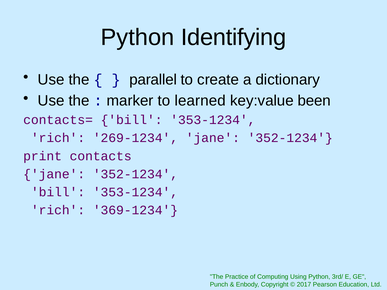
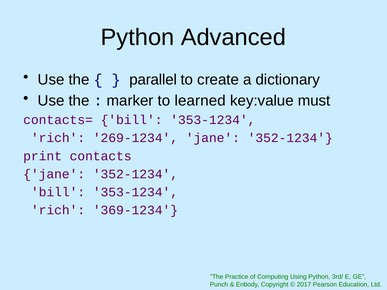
Identifying: Identifying -> Advanced
been: been -> must
